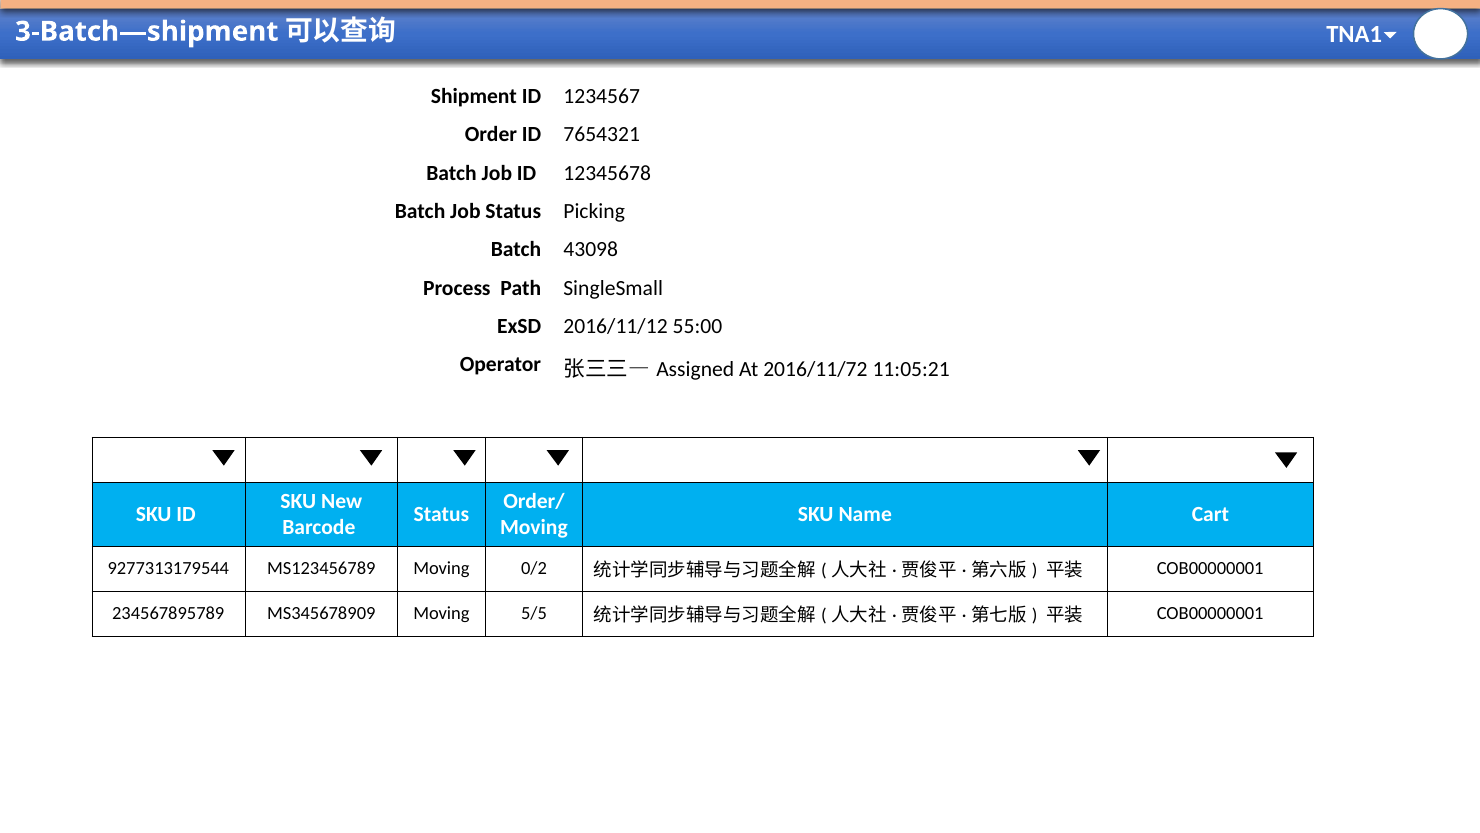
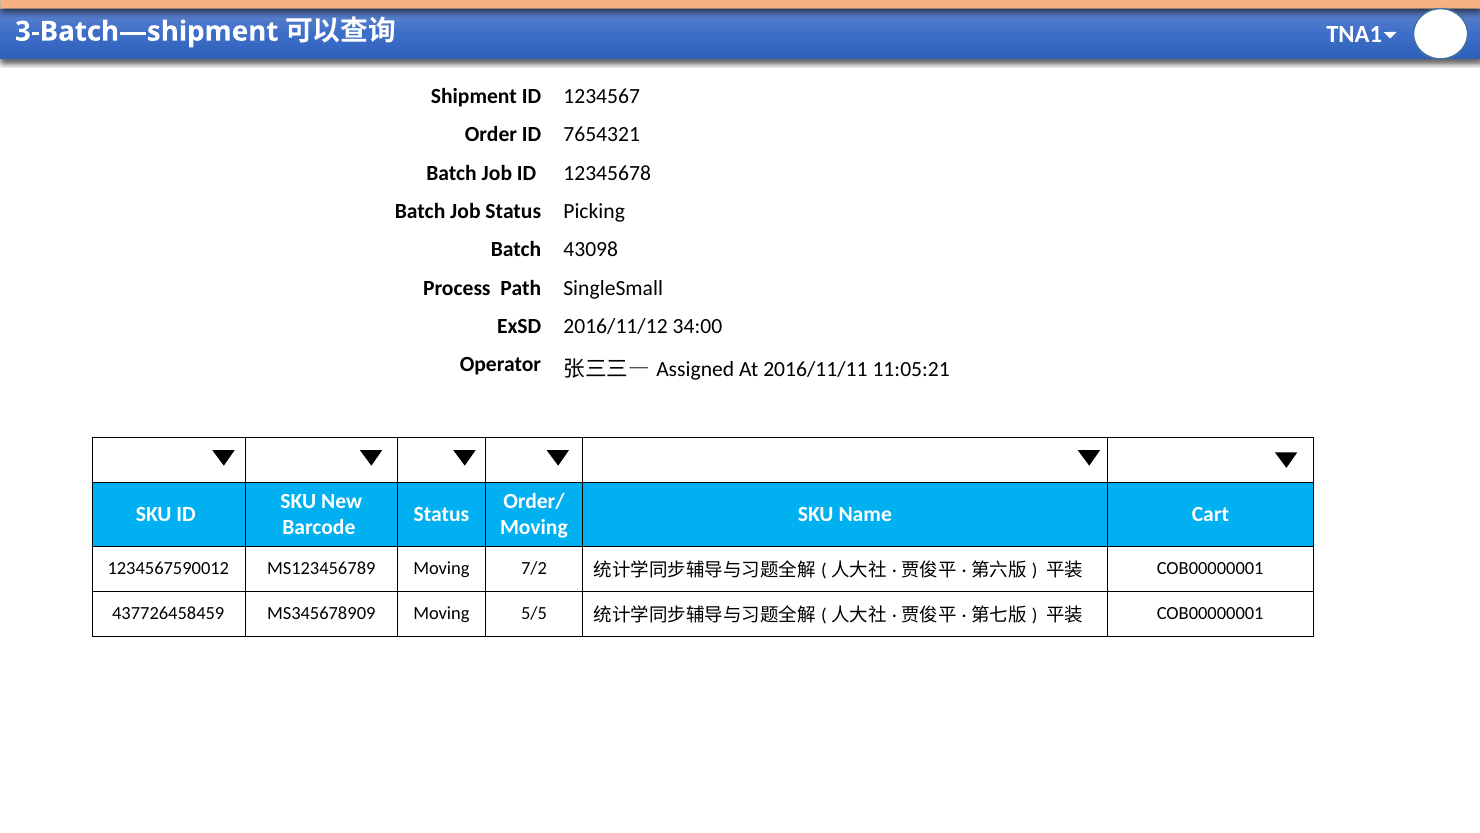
55:00: 55:00 -> 34:00
2016/11/72: 2016/11/72 -> 2016/11/11
9277313179544: 9277313179544 -> 1234567590012
0/2: 0/2 -> 7/2
234567895789: 234567895789 -> 437726458459
